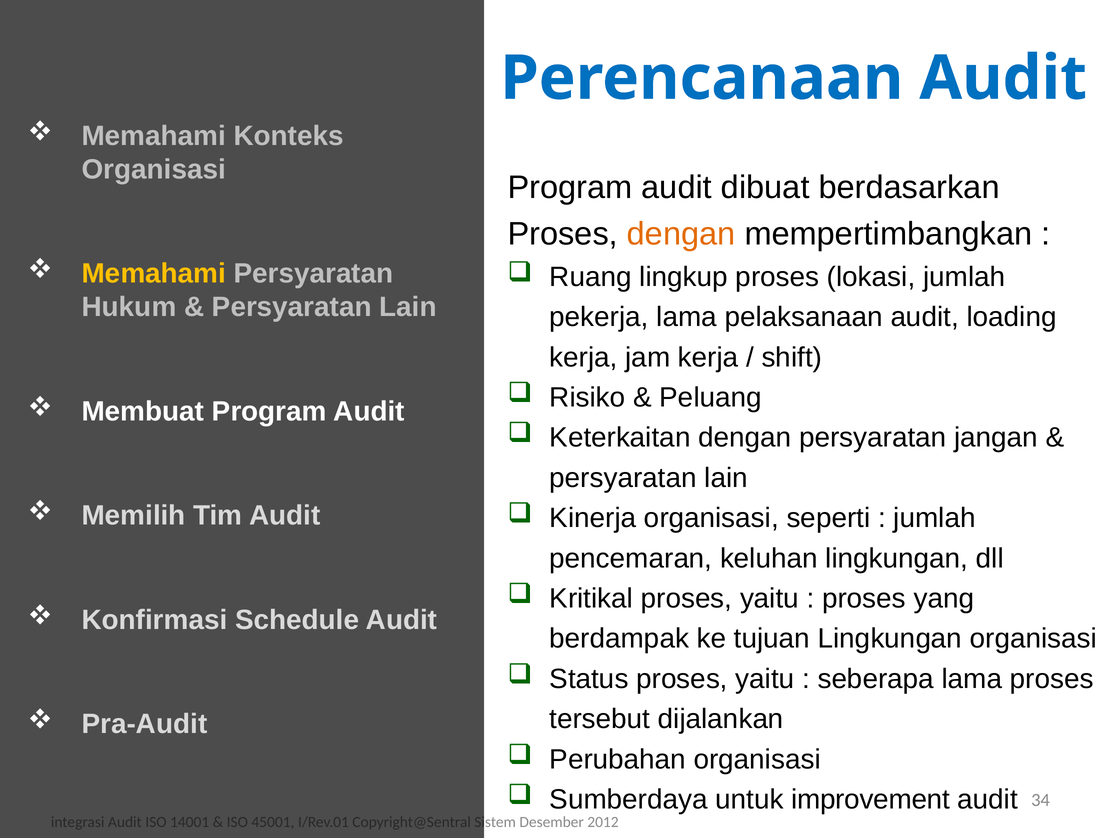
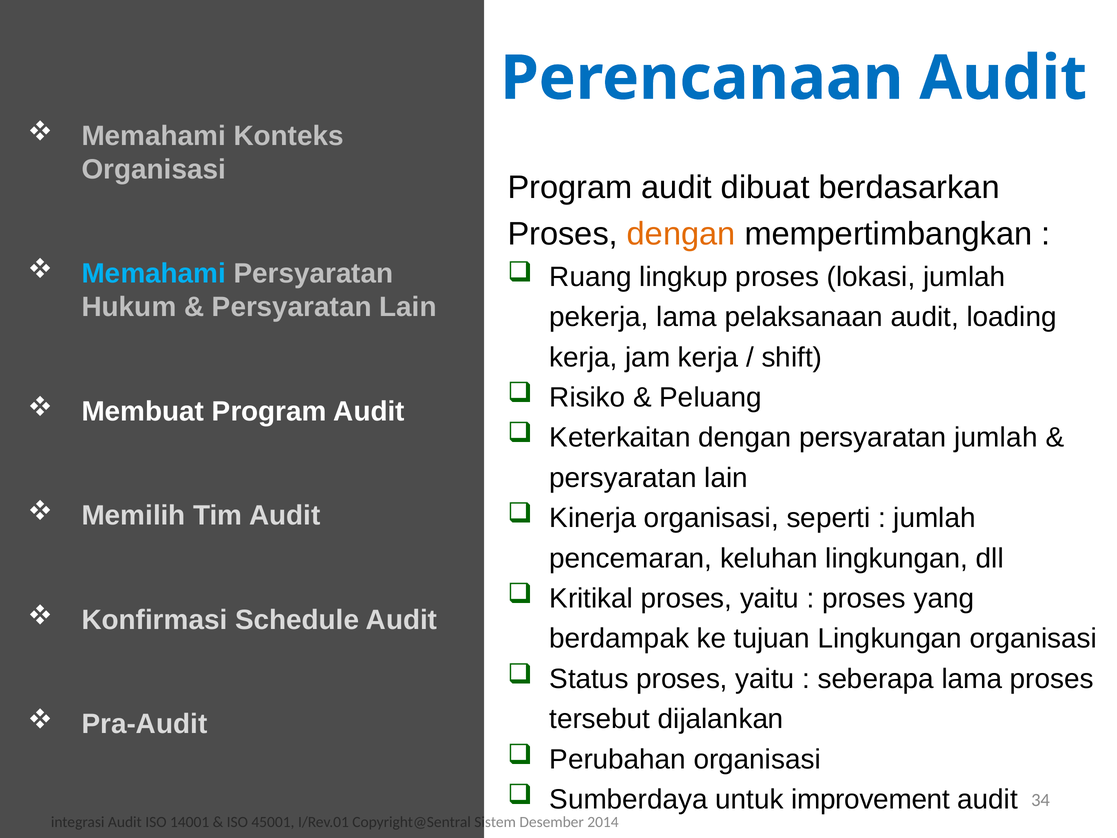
Memahami at (154, 274) colour: yellow -> light blue
persyaratan jangan: jangan -> jumlah
2012: 2012 -> 2014
